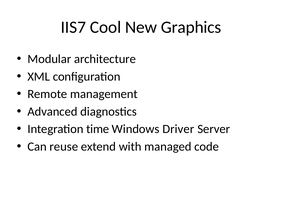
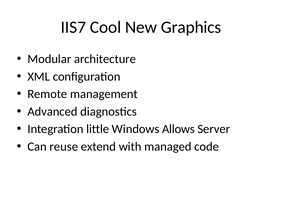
time: time -> little
Driver: Driver -> Allows
